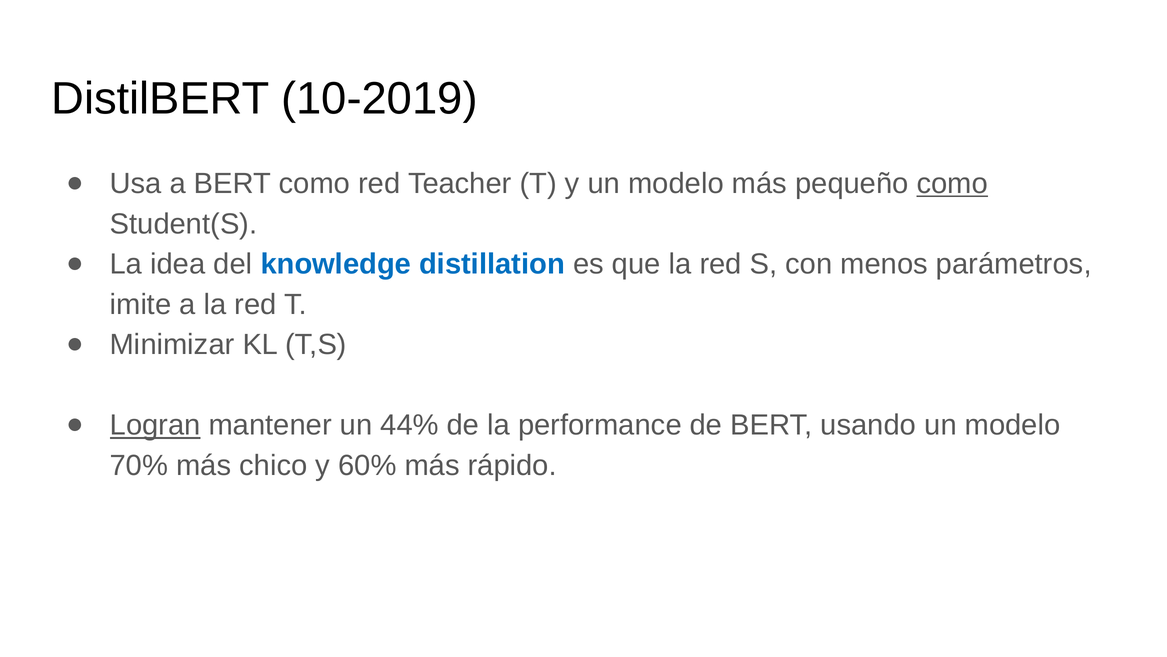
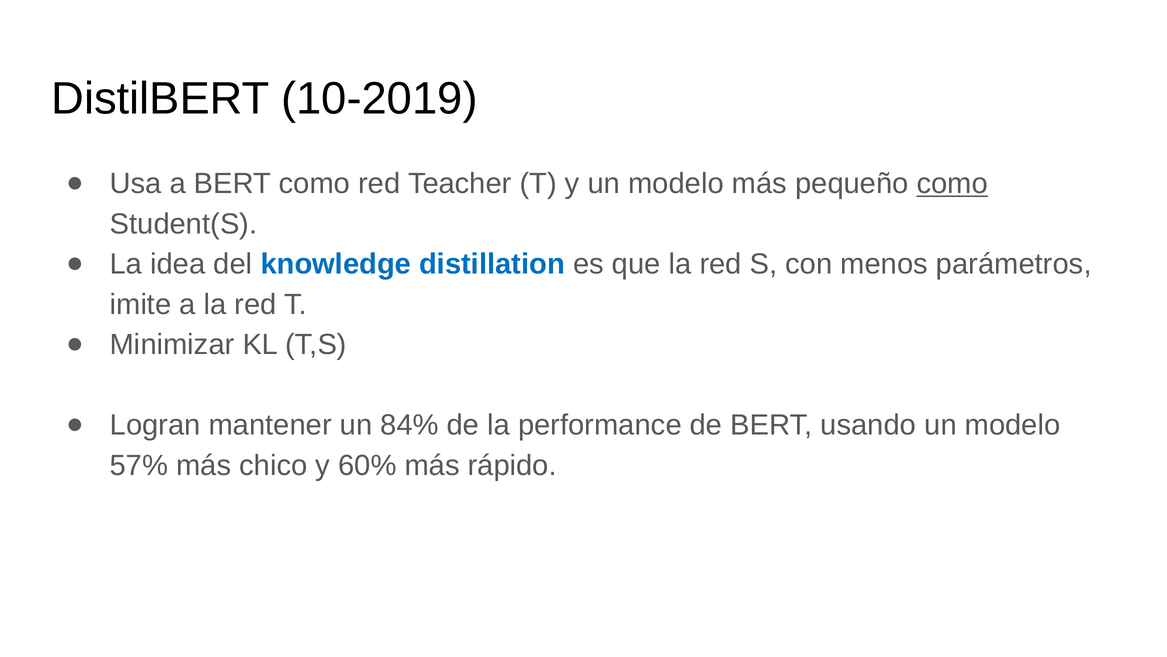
Logran underline: present -> none
44%: 44% -> 84%
70%: 70% -> 57%
